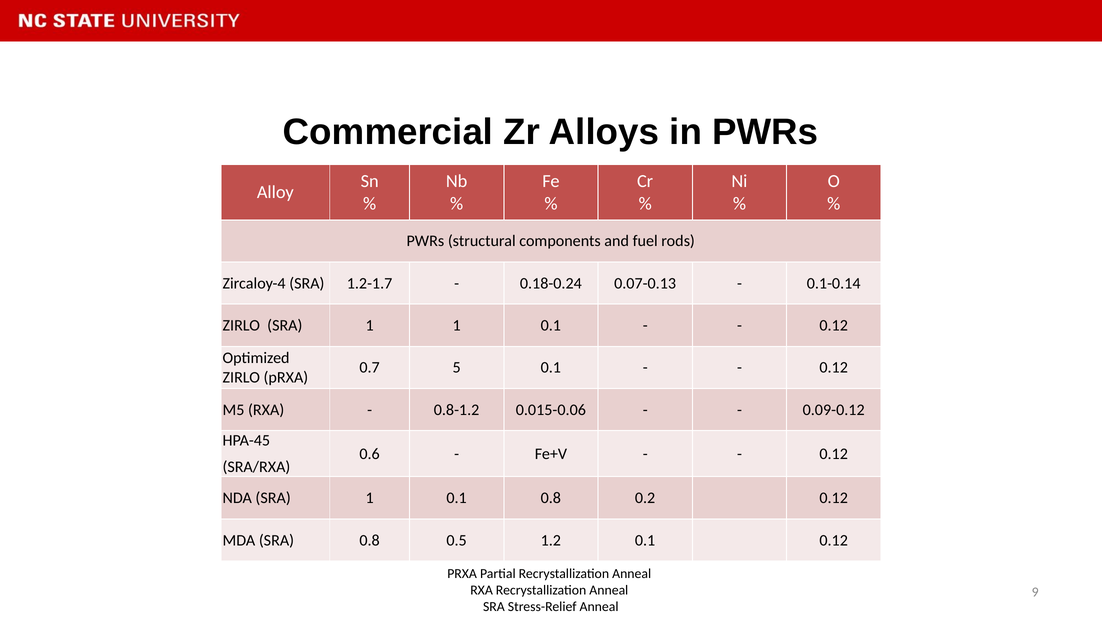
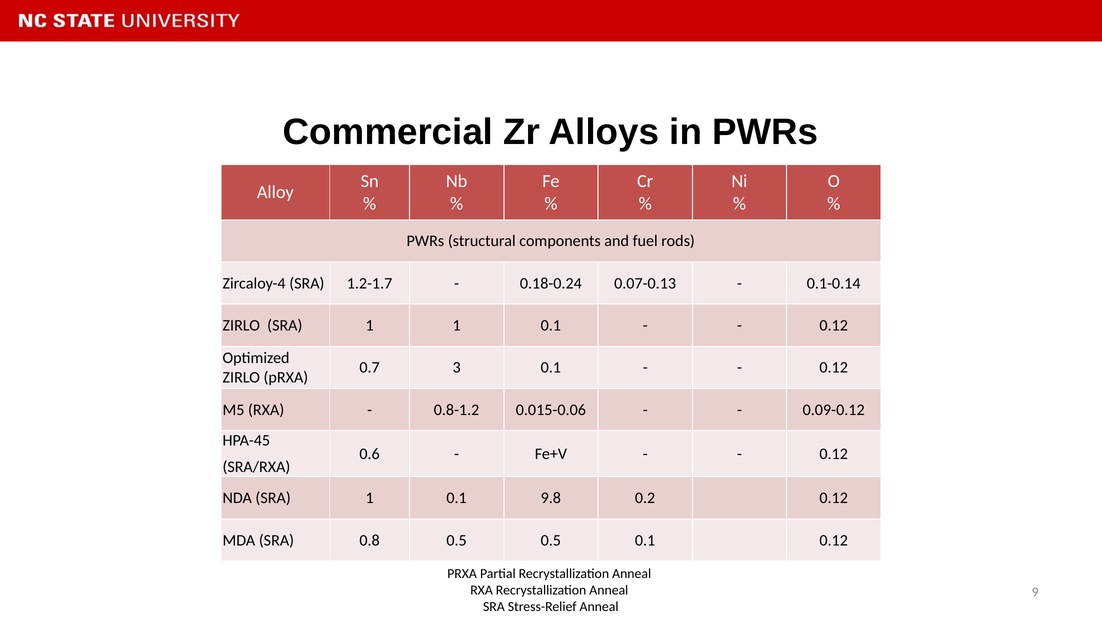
5: 5 -> 3
0.1 0.8: 0.8 -> 9.8
0.5 1.2: 1.2 -> 0.5
